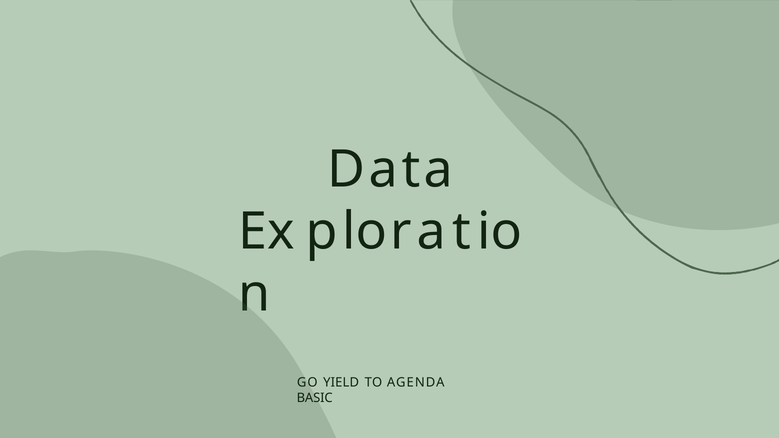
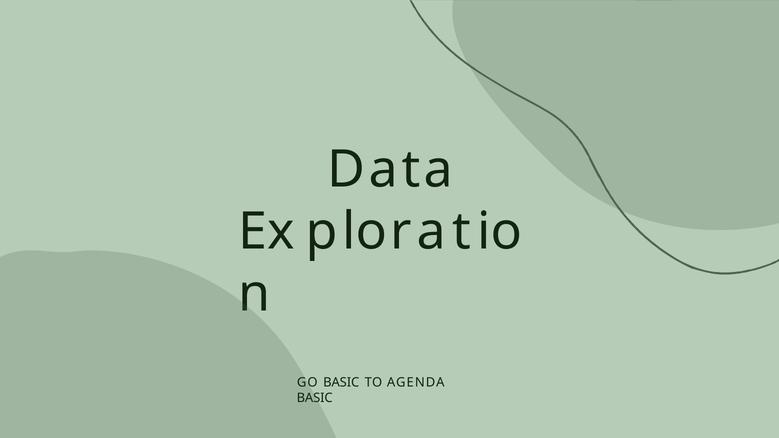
GO YIELD: YIELD -> BASIC
